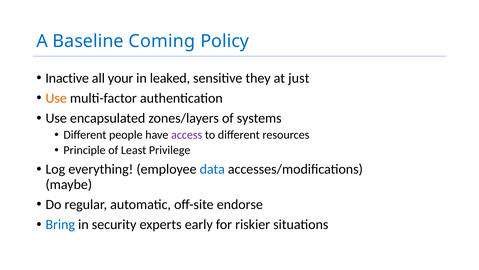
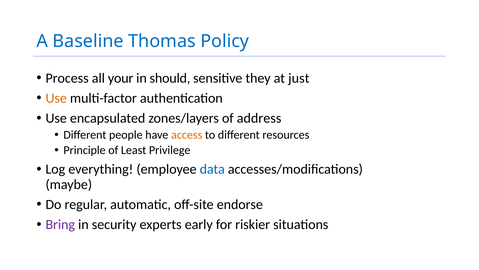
Coming: Coming -> Thomas
Inactive: Inactive -> Process
leaked: leaked -> should
systems: systems -> address
access colour: purple -> orange
Bring colour: blue -> purple
